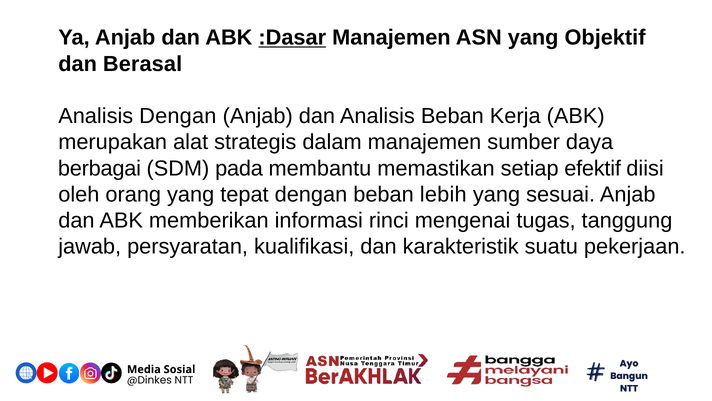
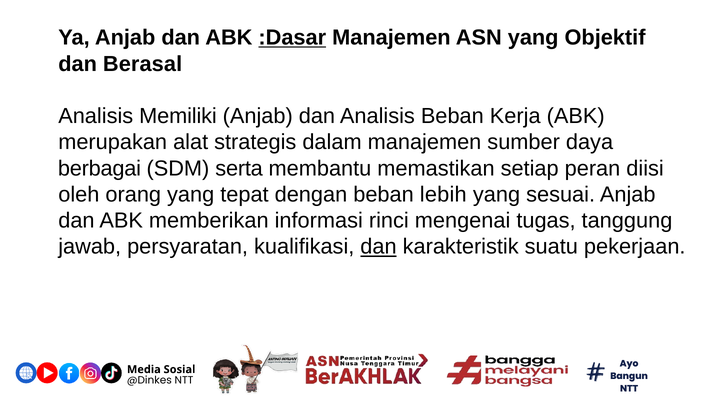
Analisis Dengan: Dengan -> Memiliki
pada: pada -> serta
efektif: efektif -> peran
dan at (379, 246) underline: none -> present
